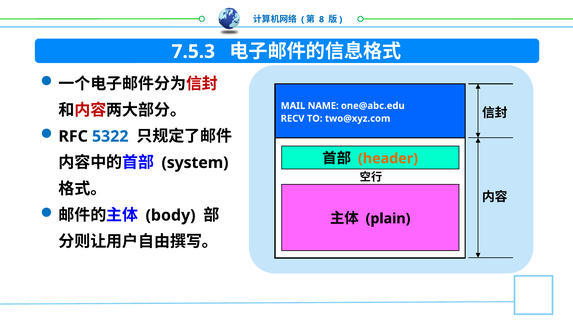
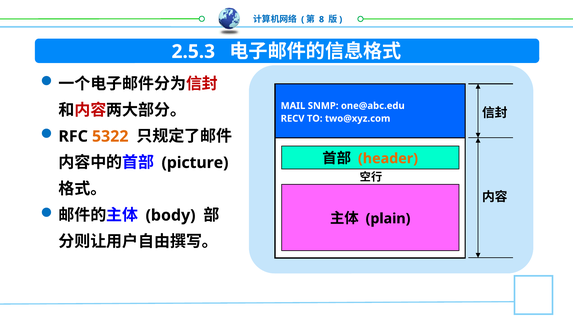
7.5.3: 7.5.3 -> 2.5.3
NAME: NAME -> SNMP
5322 colour: blue -> orange
system: system -> picture
